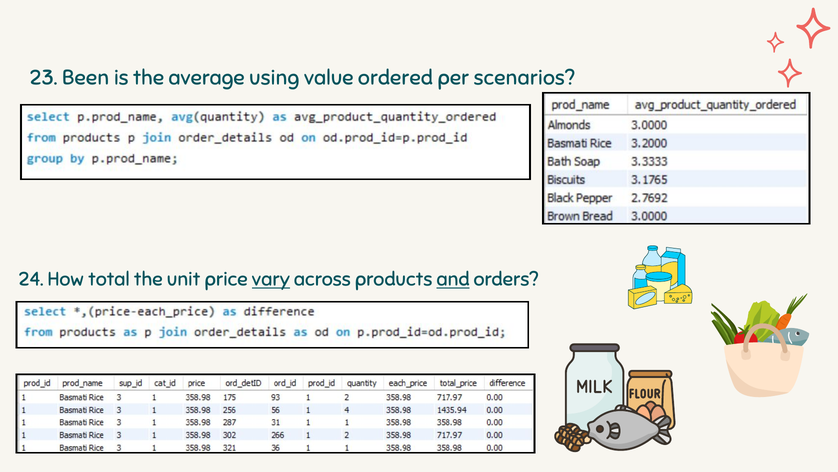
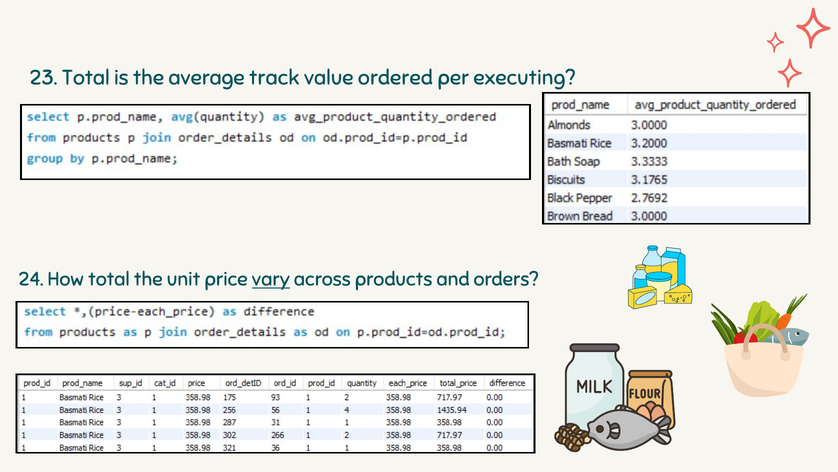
23 Been: Been -> Total
using: using -> track
scenarios: scenarios -> executing
and underline: present -> none
